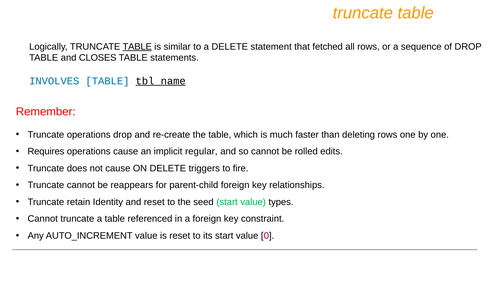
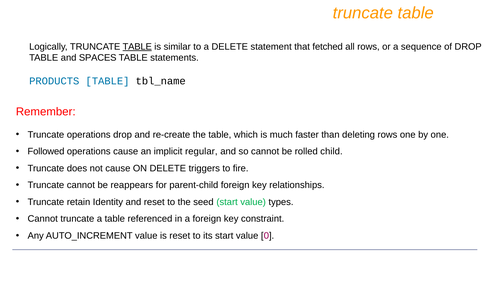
CLOSES: CLOSES -> SPACES
INVOLVES: INVOLVES -> PRODUCTS
tbl_name underline: present -> none
Requires: Requires -> Followed
edits: edits -> child
